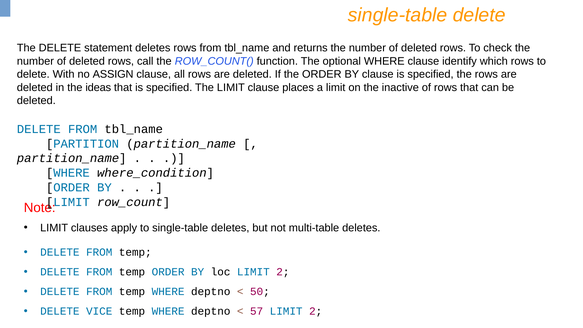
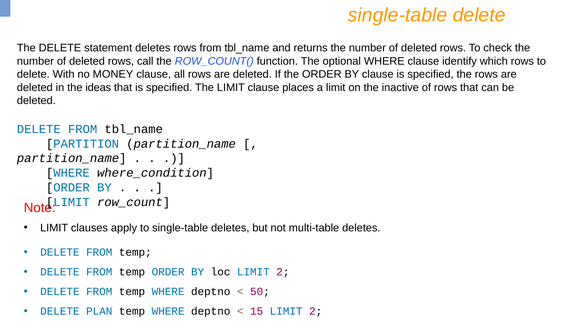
ASSIGN: ASSIGN -> MONEY
VICE: VICE -> PLAN
57: 57 -> 15
